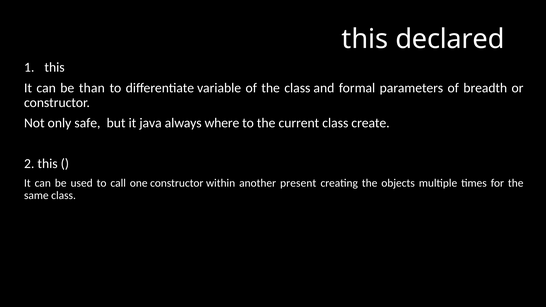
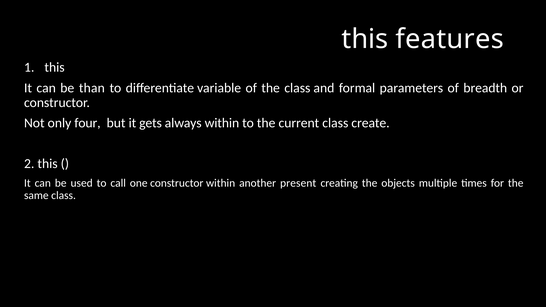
declared: declared -> features
safe: safe -> four
java: java -> gets
always where: where -> within
